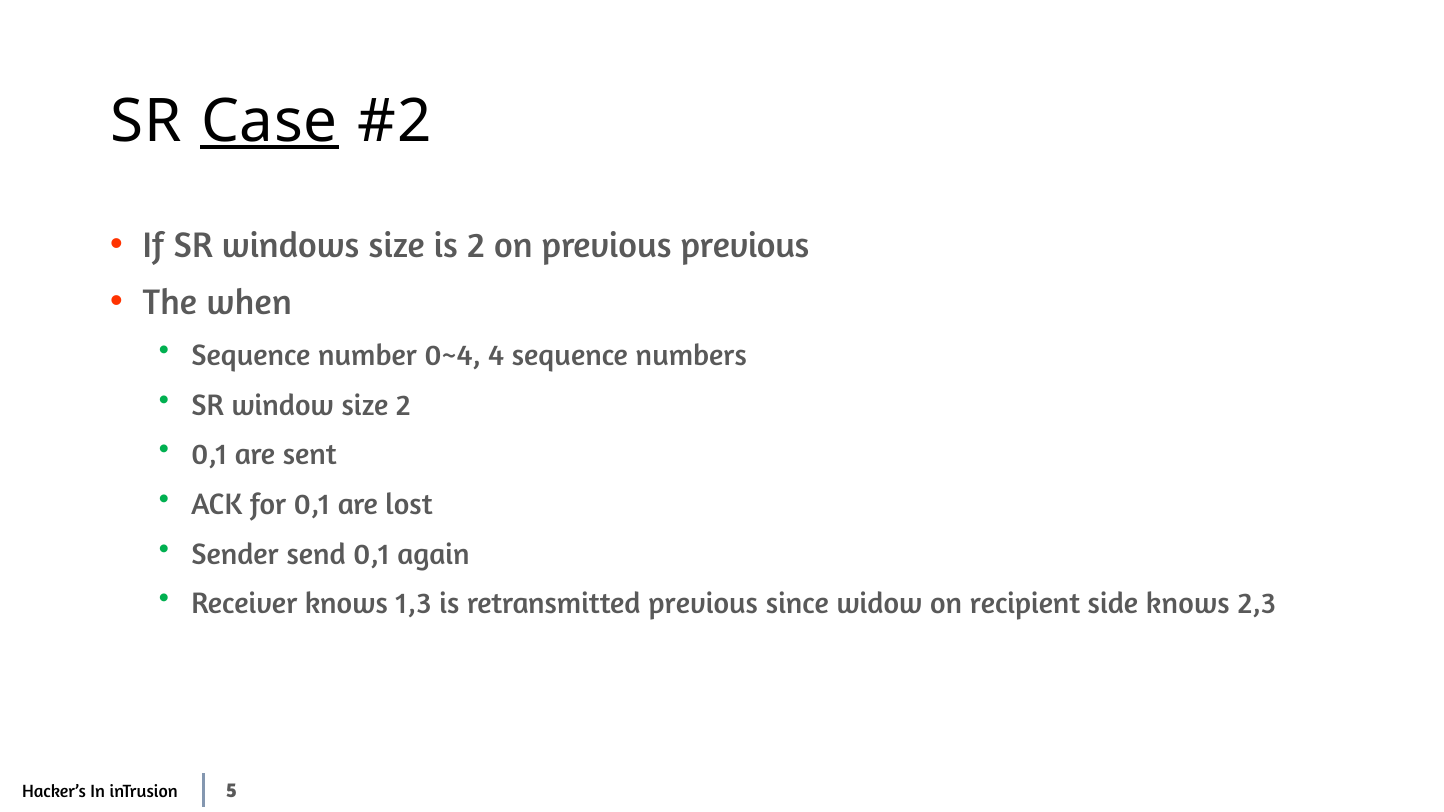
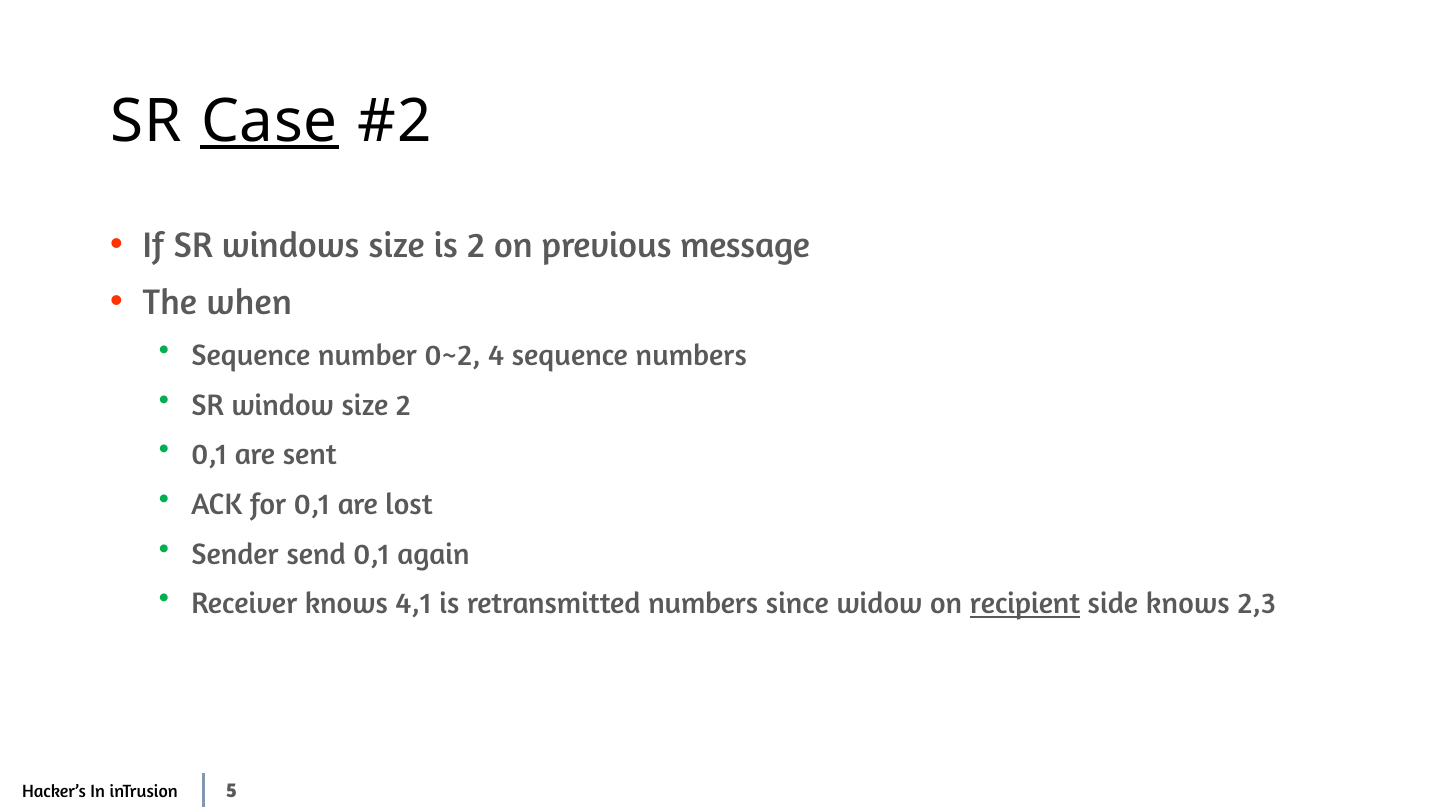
previous previous: previous -> message
0~4: 0~4 -> 0~2
1,3: 1,3 -> 4,1
retransmitted previous: previous -> numbers
recipient underline: none -> present
